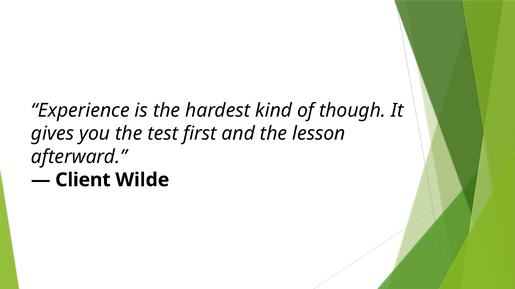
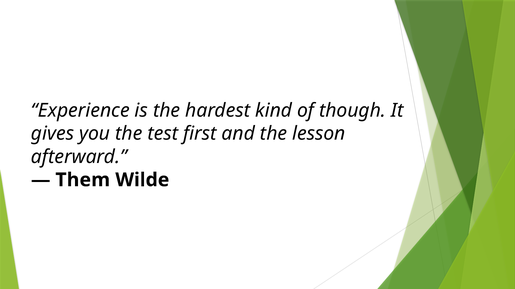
Client: Client -> Them
